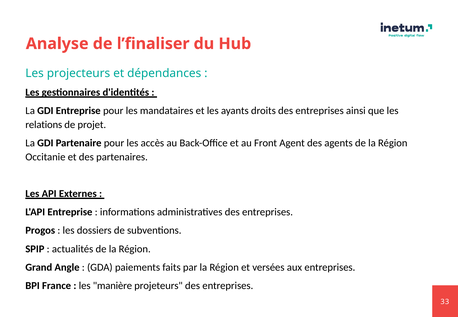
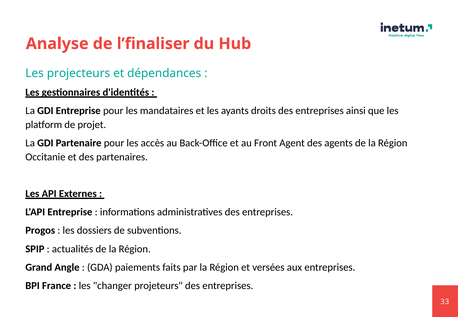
relations: relations -> platform
manière: manière -> changer
